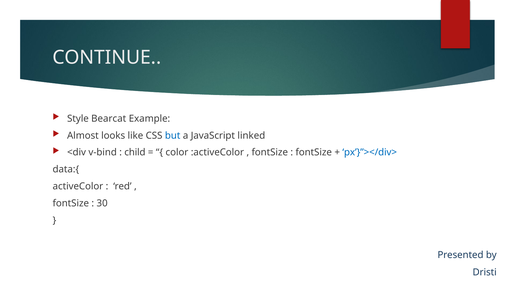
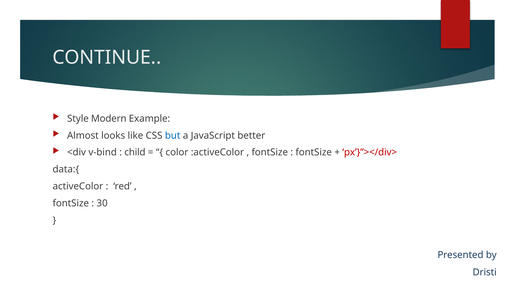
Bearcat: Bearcat -> Modern
linked: linked -> better
px’}”></div> colour: blue -> red
